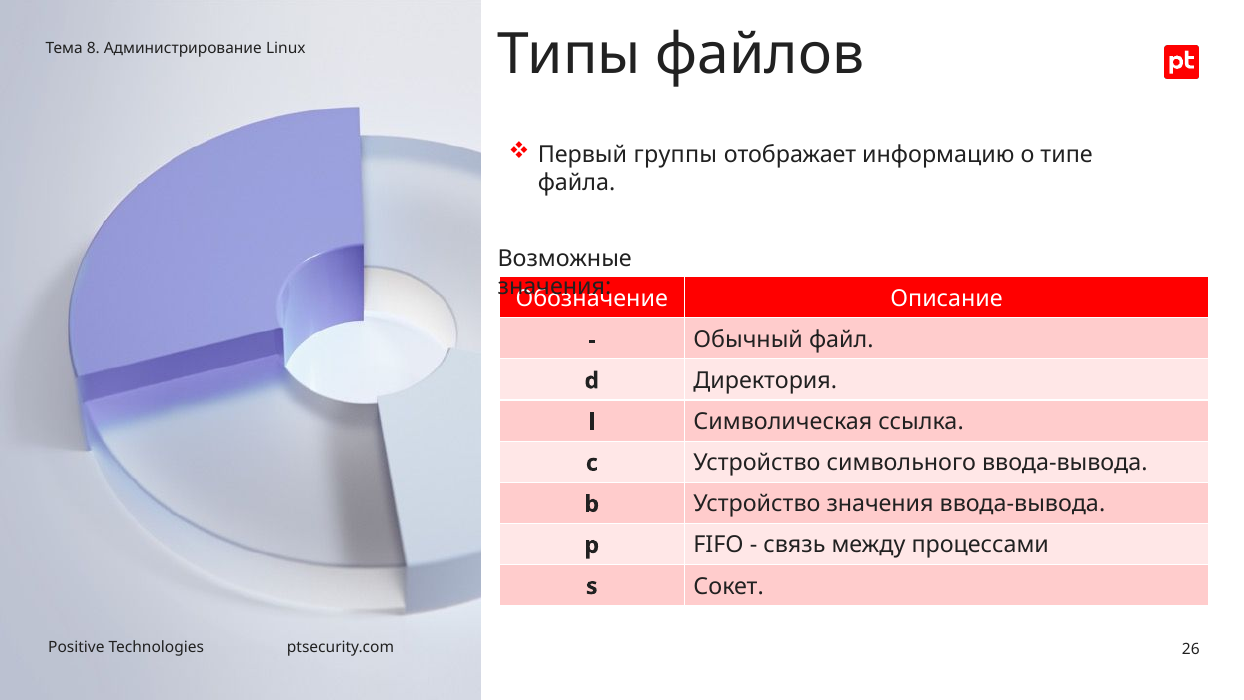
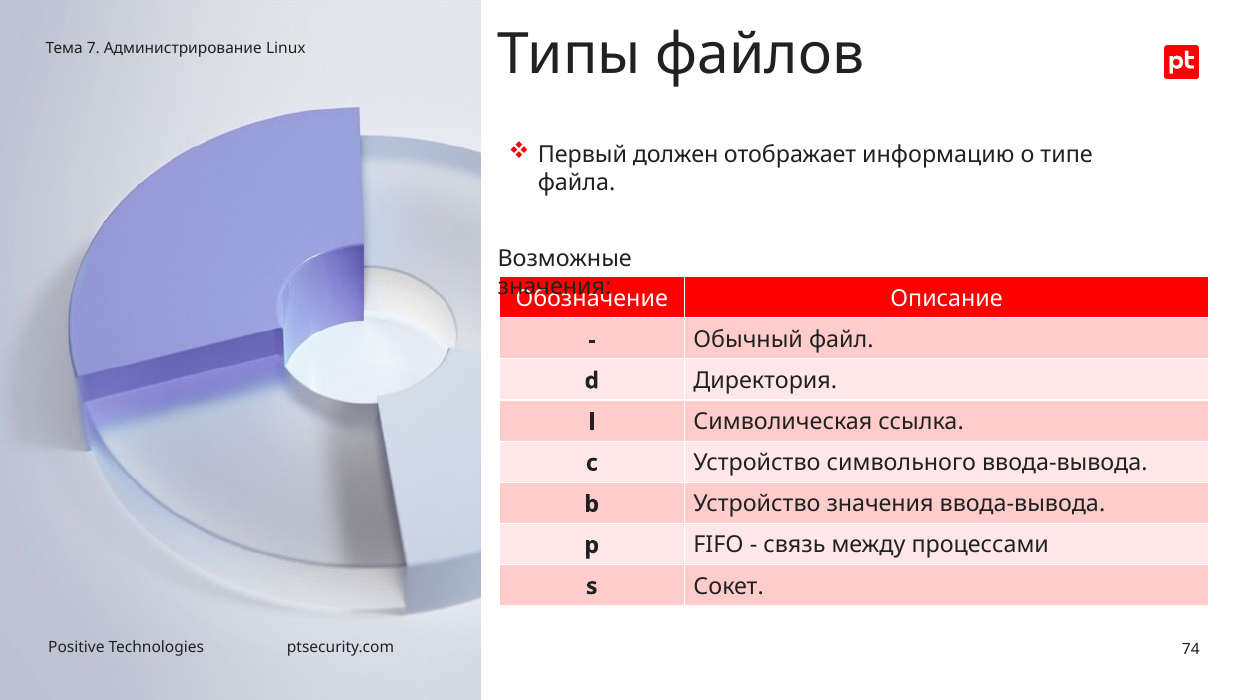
8: 8 -> 7
группы: группы -> должен
26: 26 -> 74
